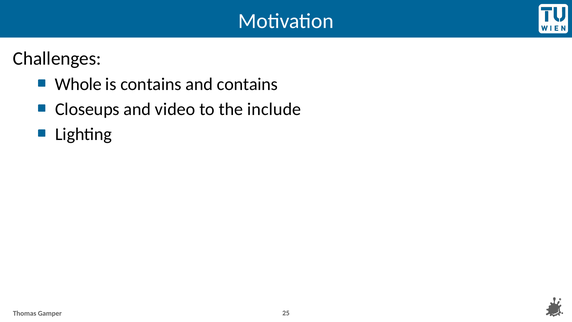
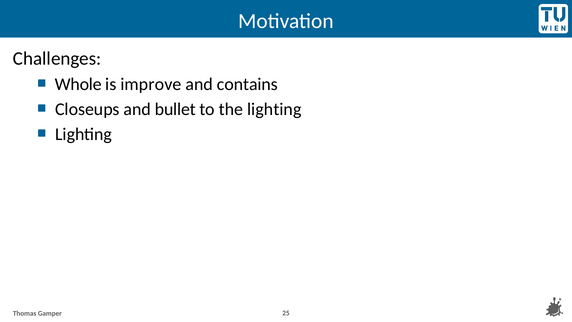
is contains: contains -> improve
video: video -> bullet
the include: include -> lighting
